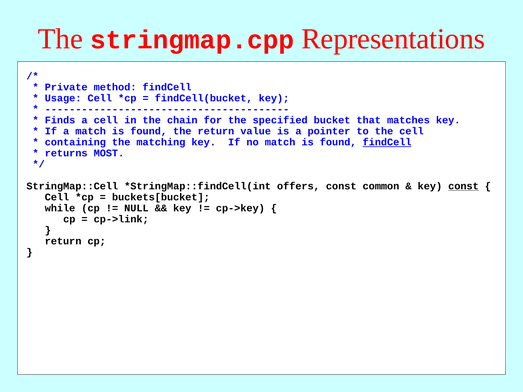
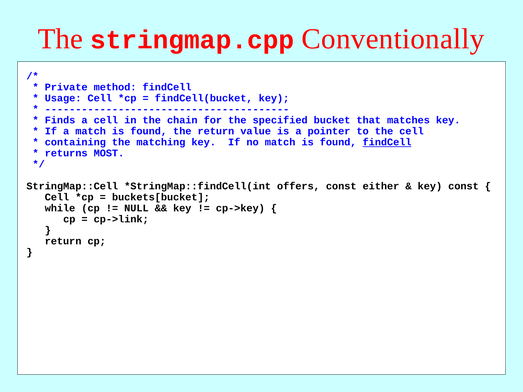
Representations: Representations -> Conventionally
common: common -> either
const at (464, 186) underline: present -> none
